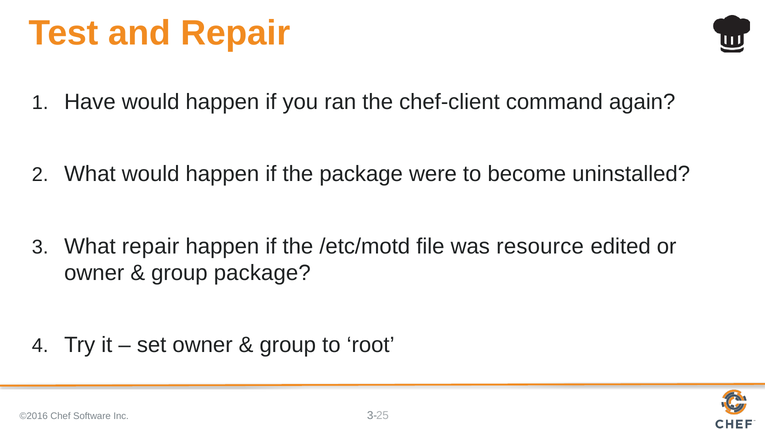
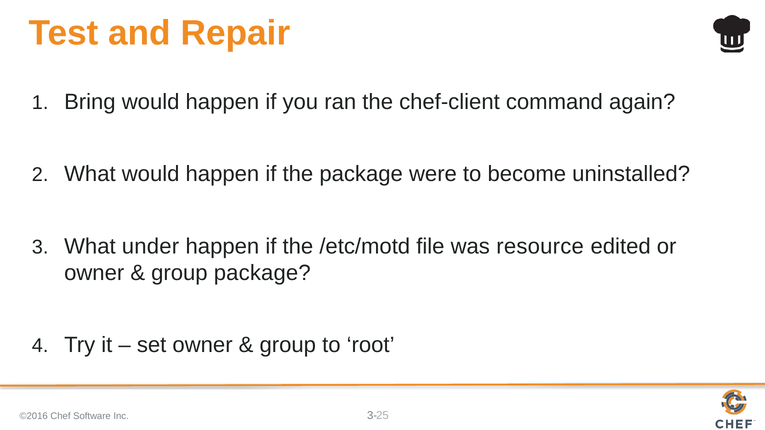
Have: Have -> Bring
What repair: repair -> under
